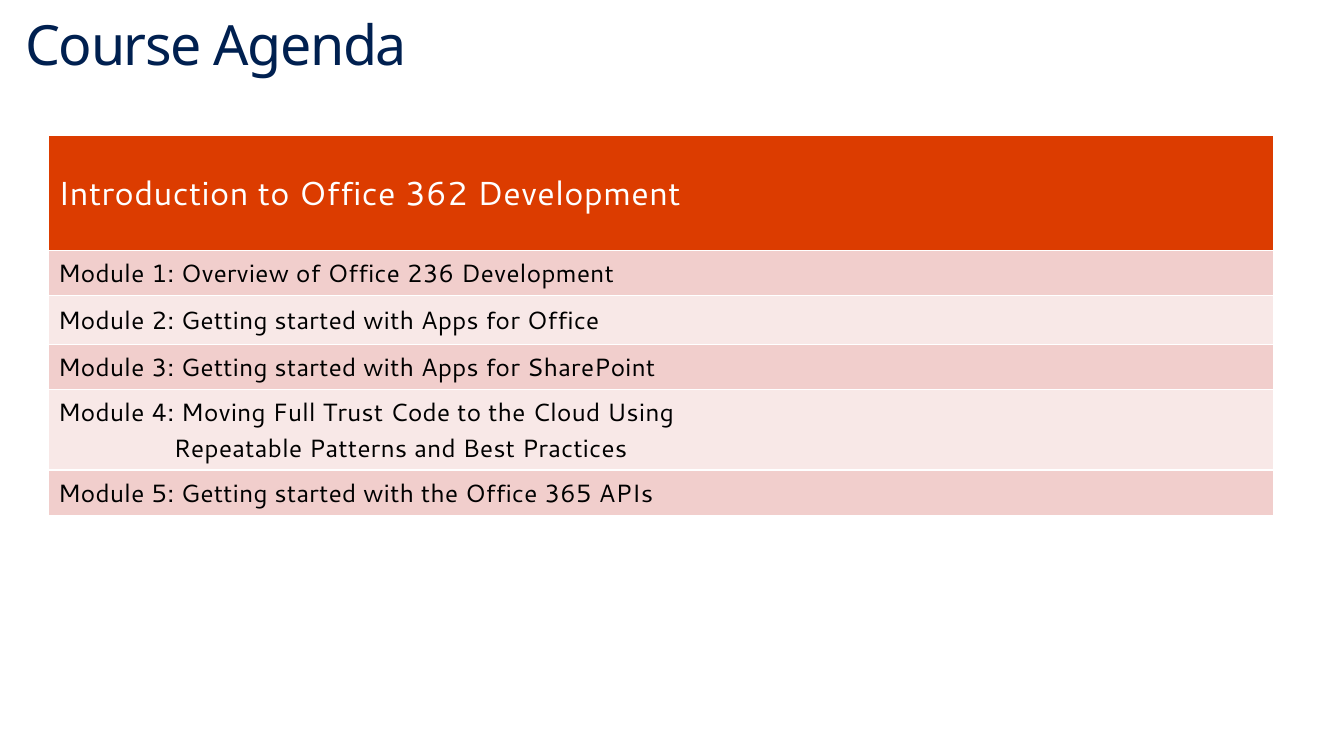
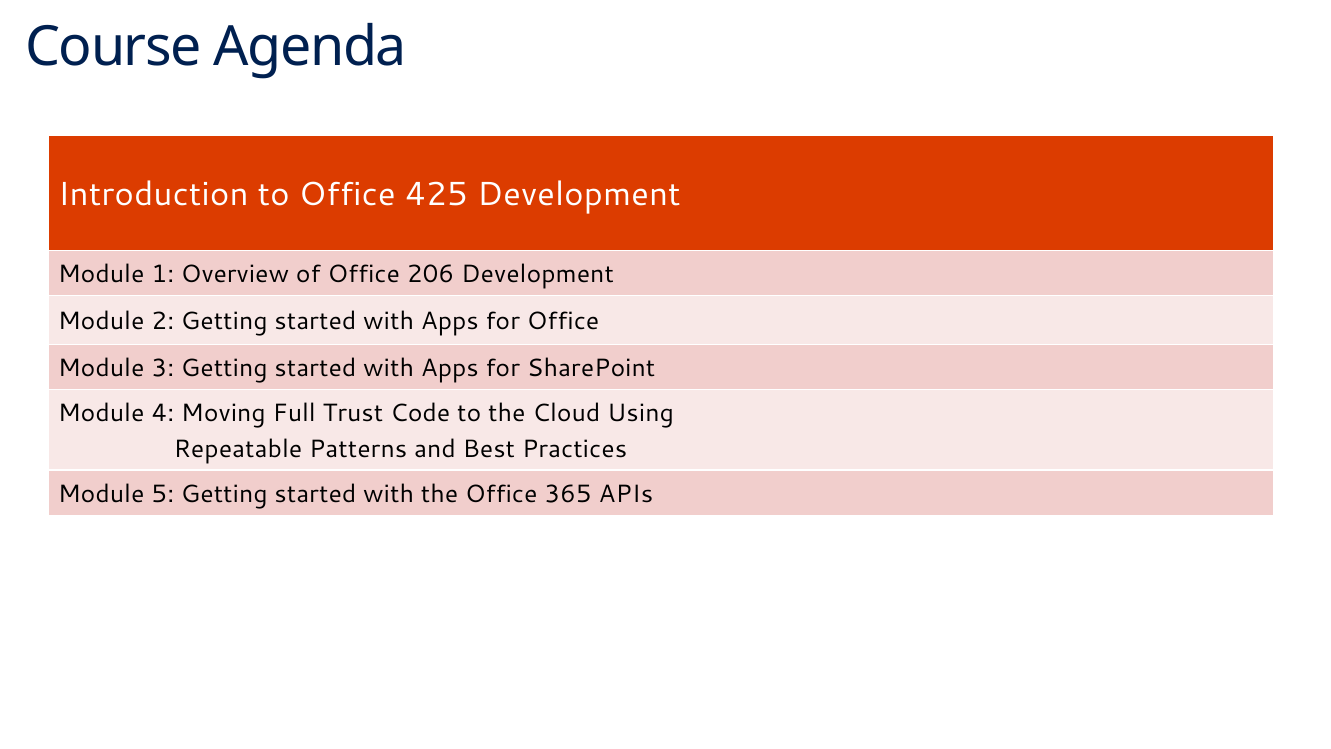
362: 362 -> 425
236: 236 -> 206
